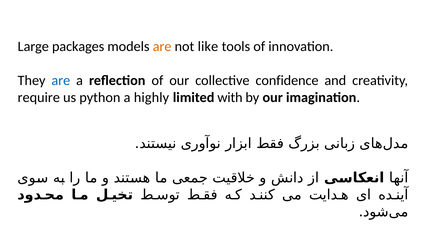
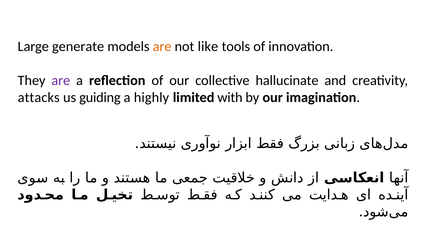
packages: packages -> generate
are at (61, 80) colour: blue -> purple
confidence: confidence -> hallucinate
require: require -> attacks
python: python -> guiding
